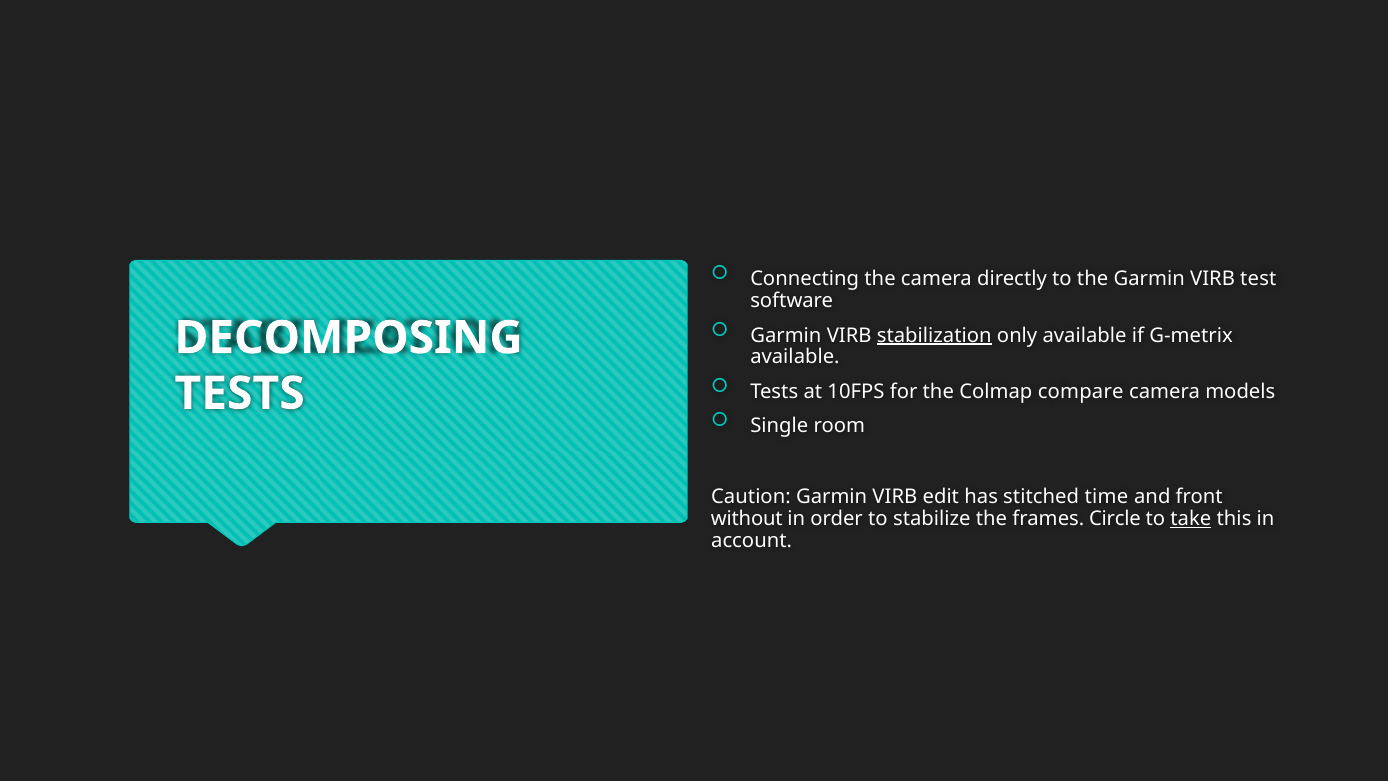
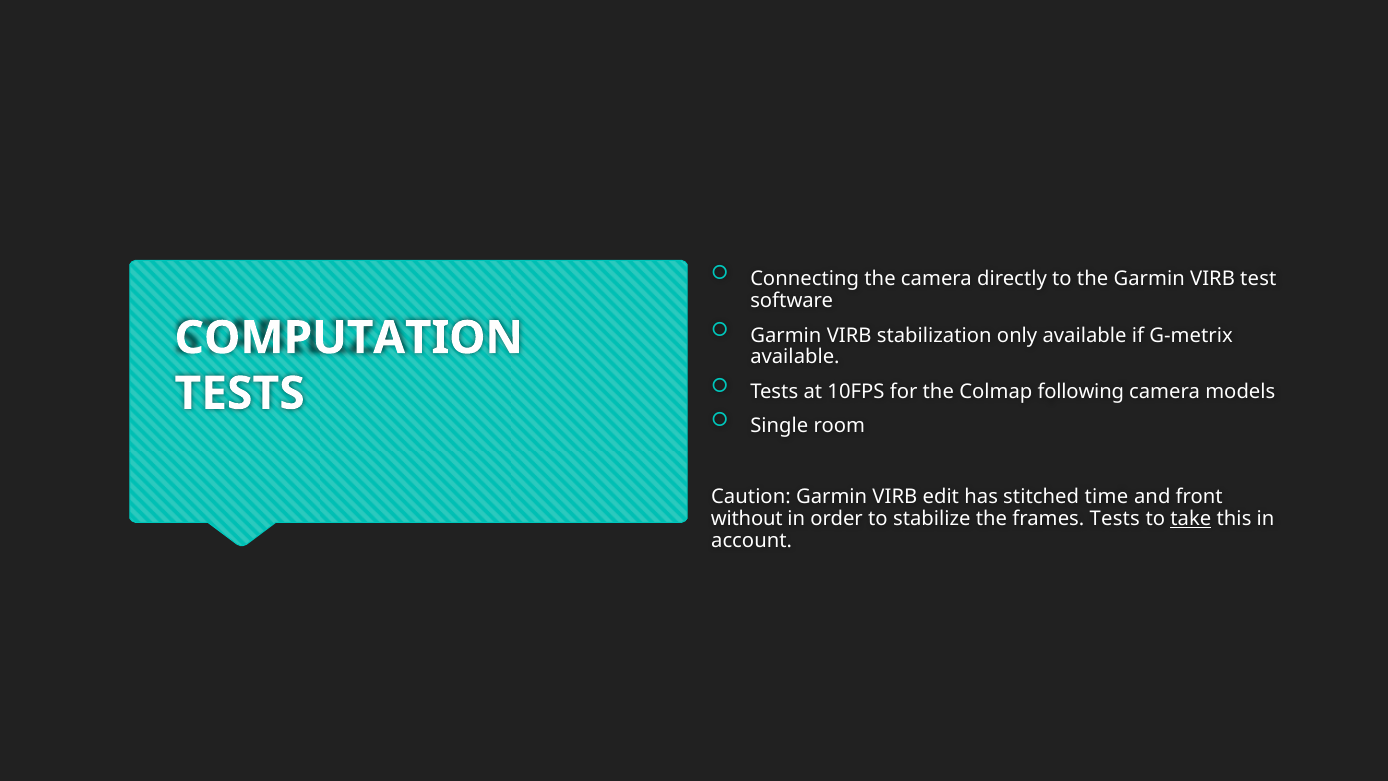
stabilization underline: present -> none
DECOMPOSING: DECOMPOSING -> COMPUTATION
compare: compare -> following
frames Circle: Circle -> Tests
